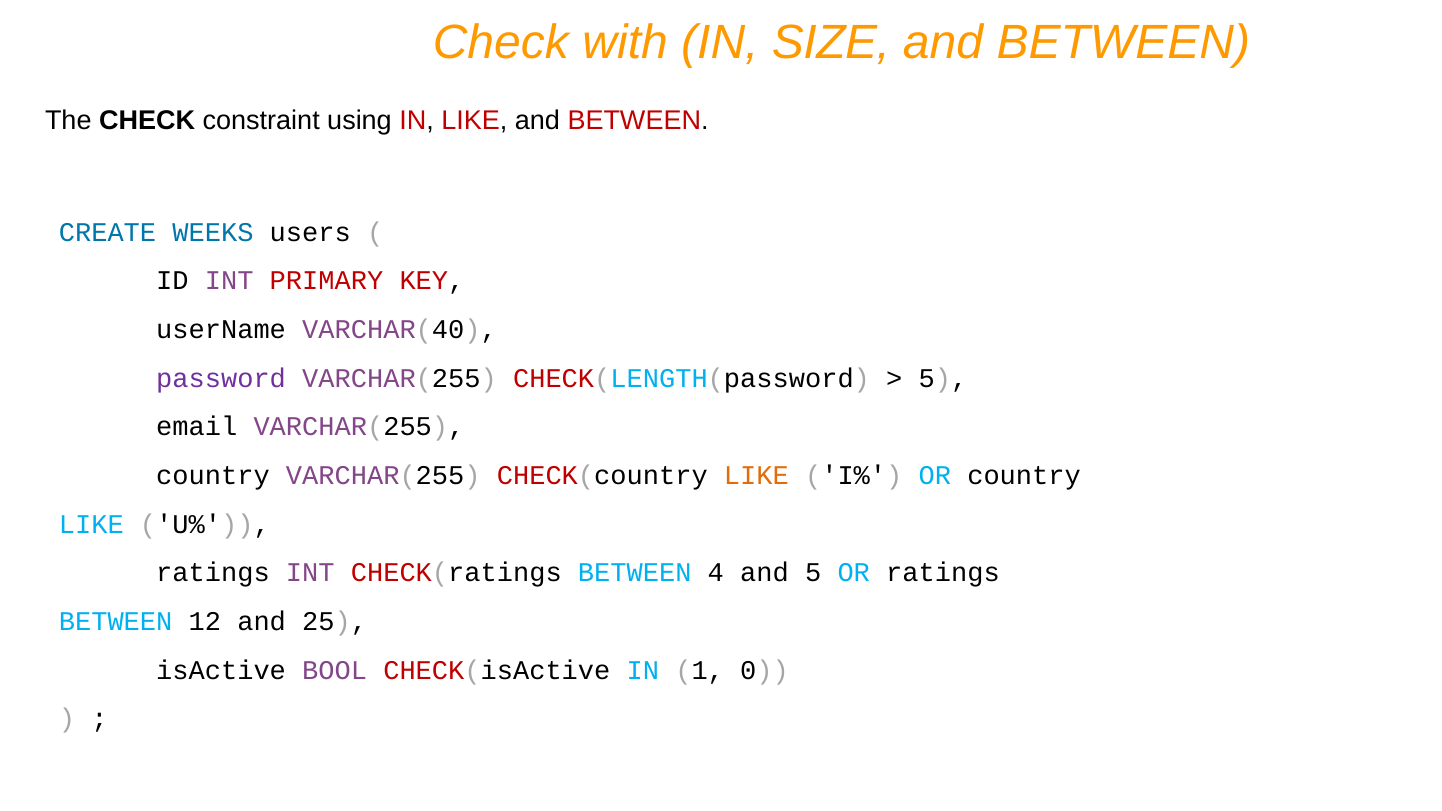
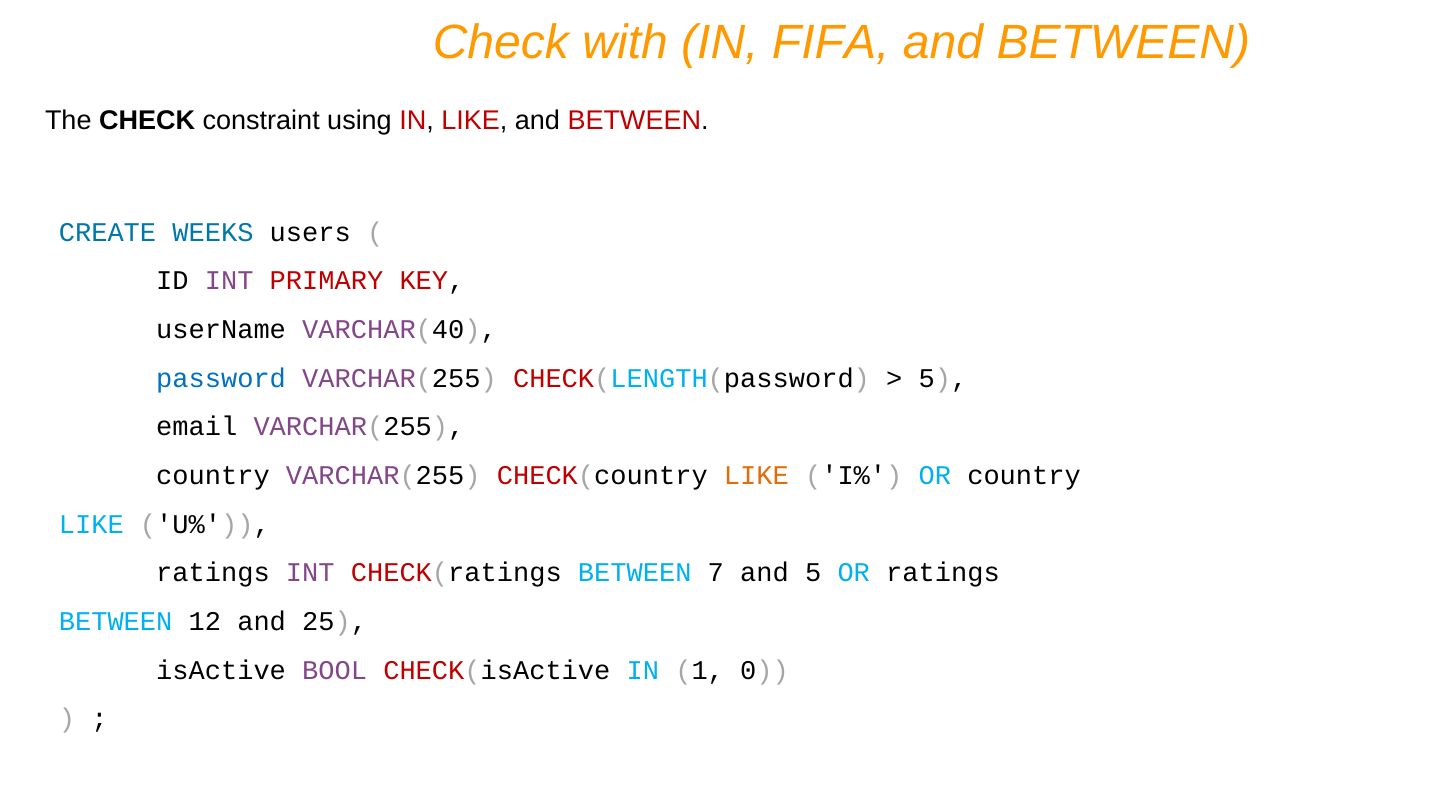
SIZE: SIZE -> FIFA
password colour: purple -> blue
4: 4 -> 7
